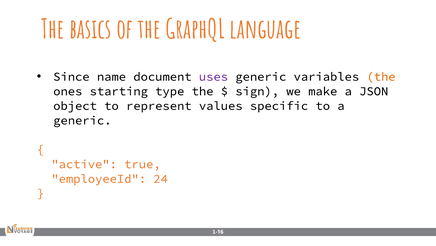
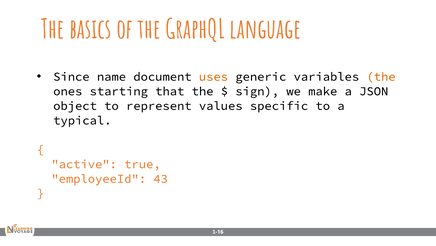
uses colour: purple -> orange
type: type -> that
generic at (82, 120): generic -> typical
24: 24 -> 43
